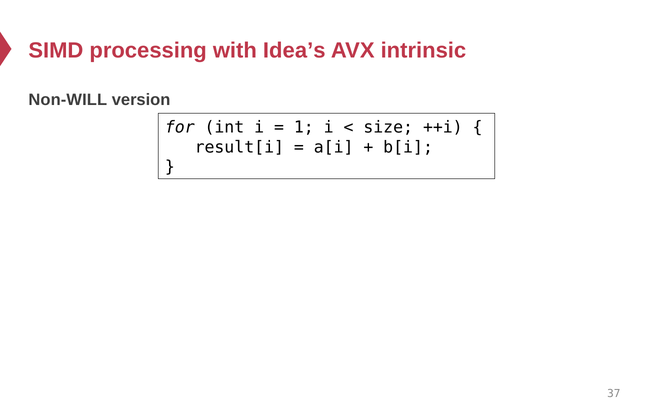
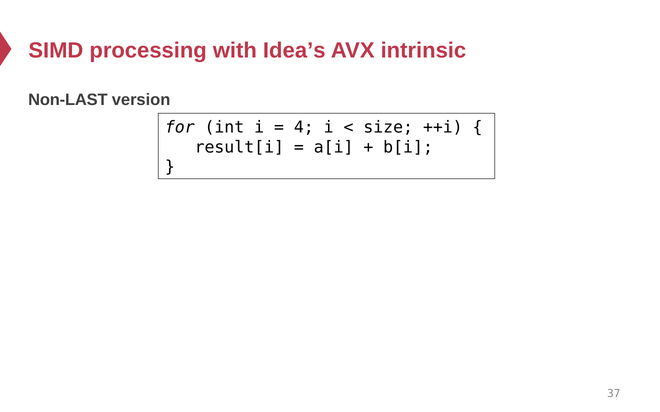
Non-WILL: Non-WILL -> Non-LAST
1: 1 -> 4
